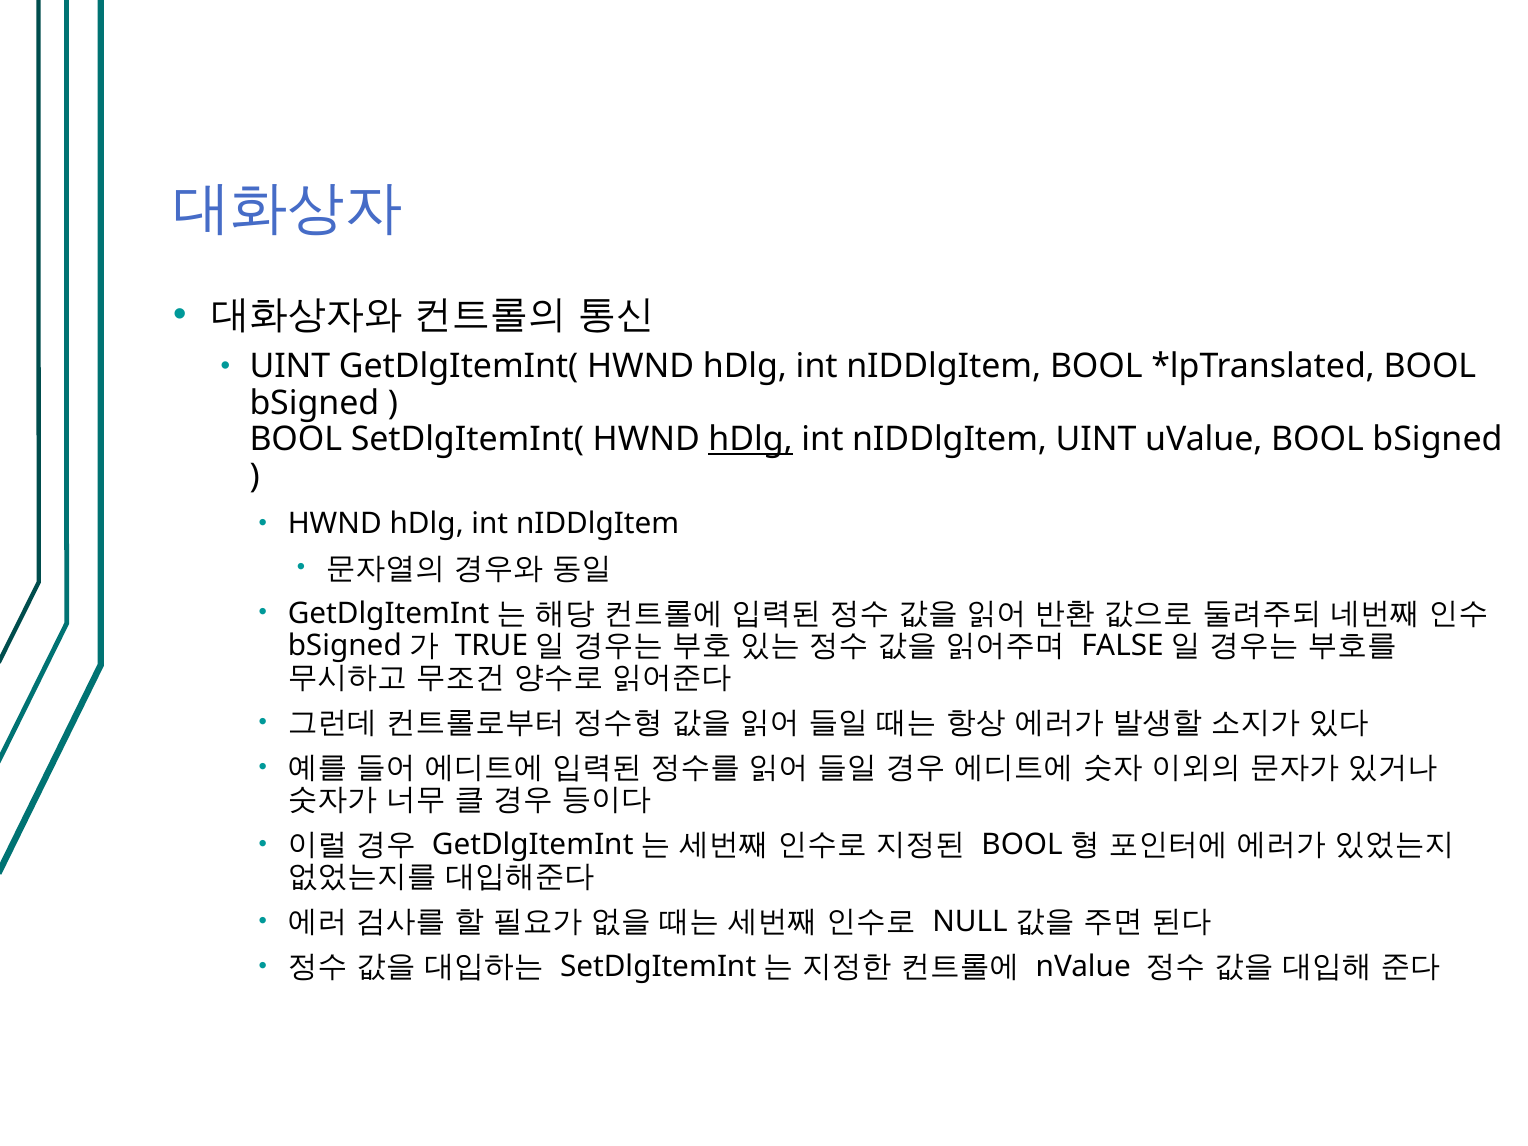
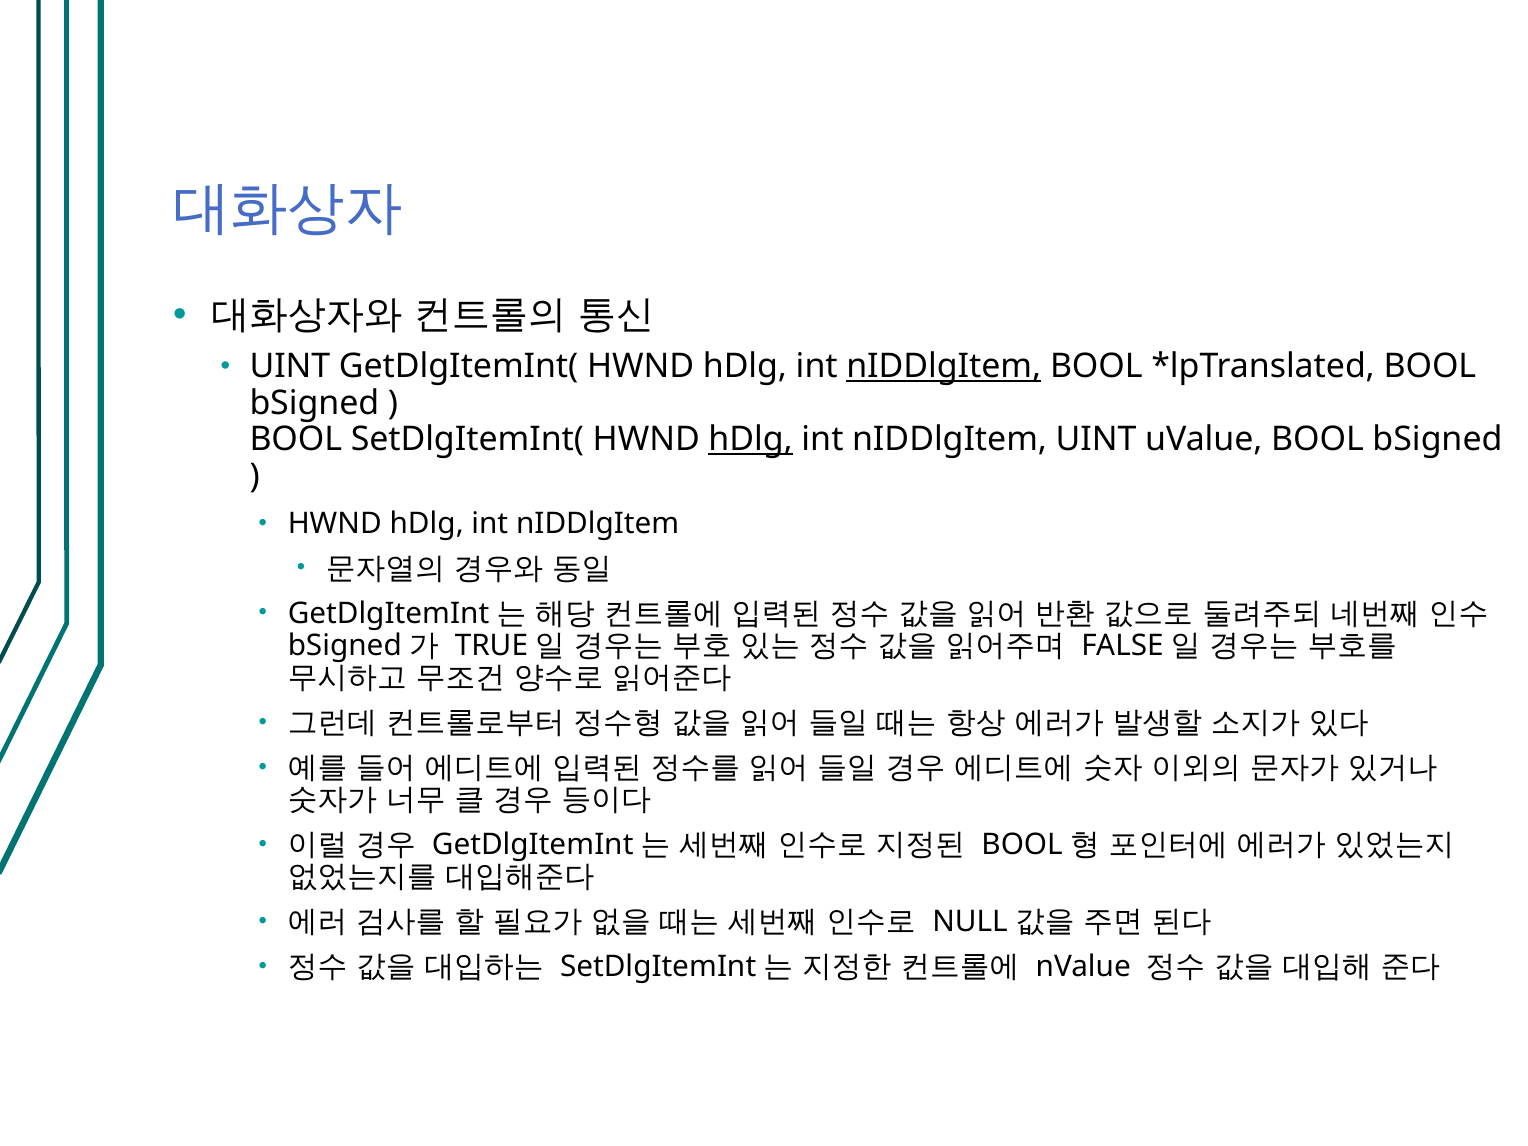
nIDDlgItem at (944, 367) underline: none -> present
